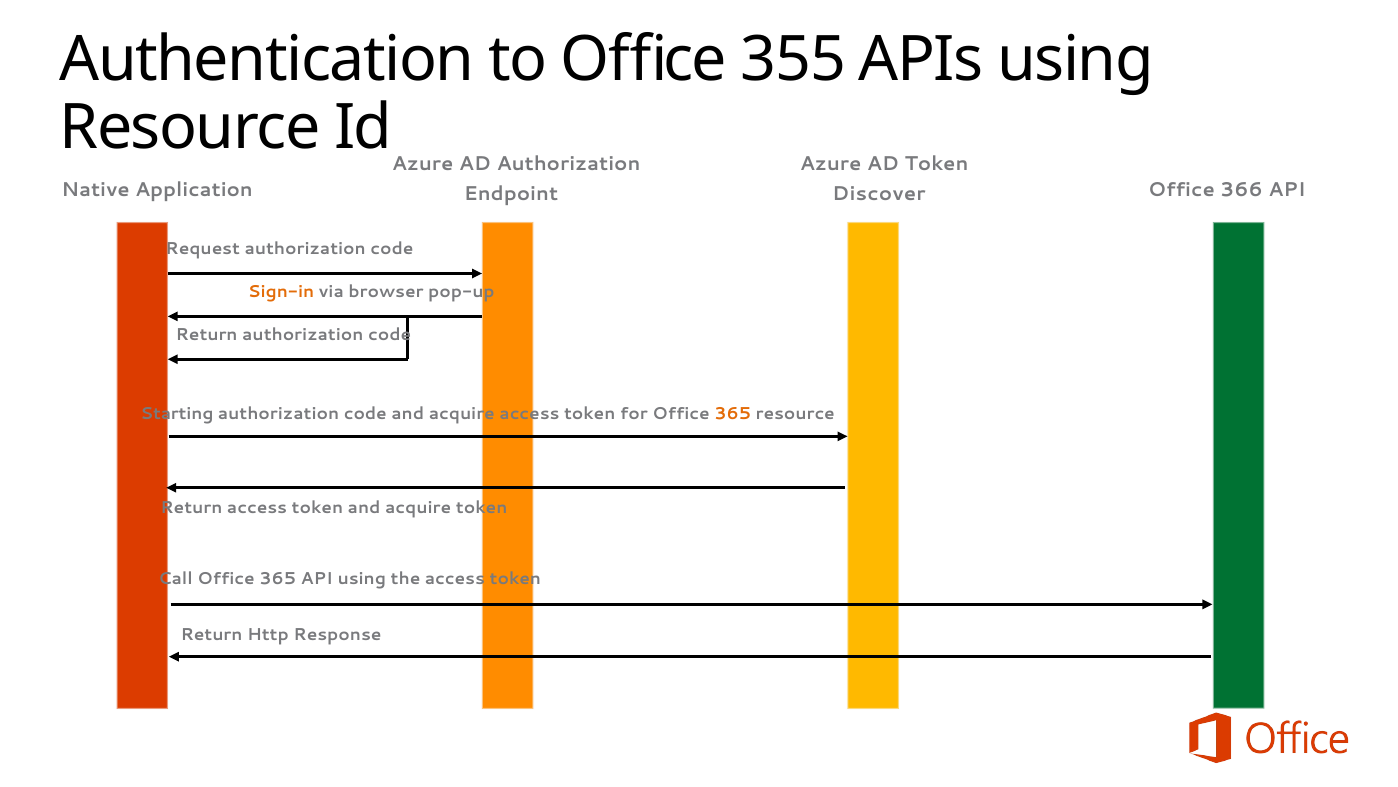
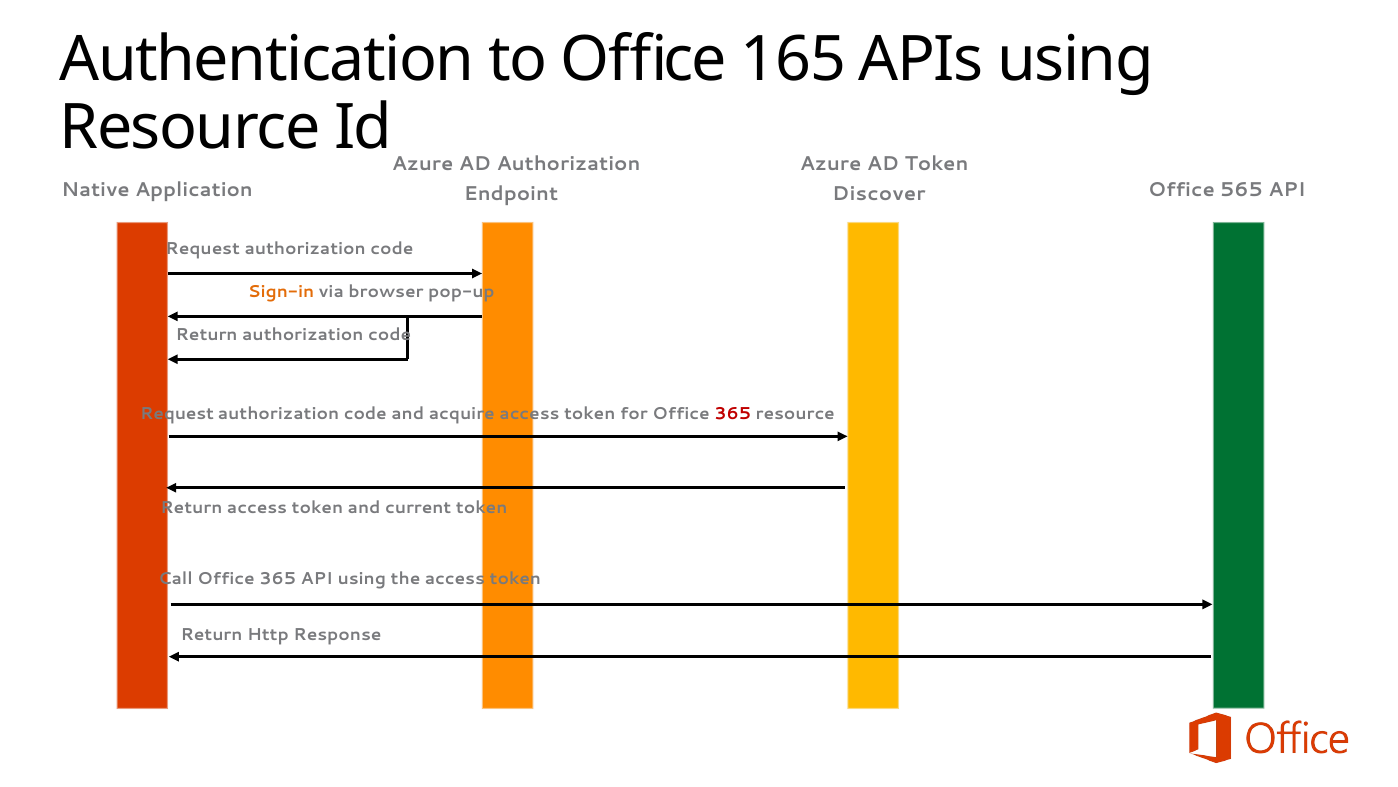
355: 355 -> 165
366: 366 -> 565
Starting at (177, 413): Starting -> Request
365 at (733, 413) colour: orange -> red
token and acquire: acquire -> current
